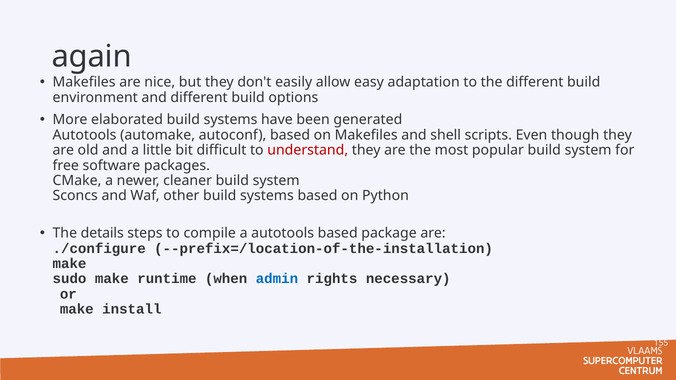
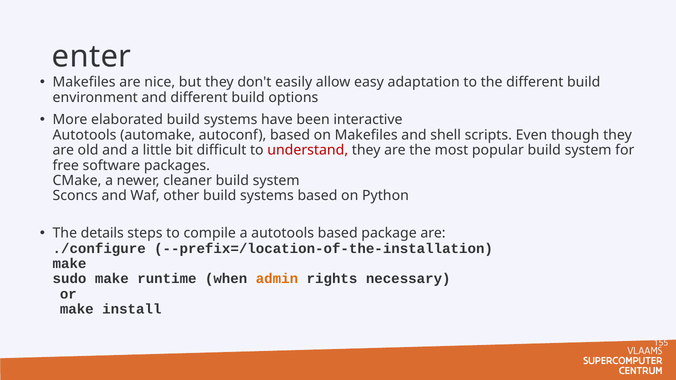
again: again -> enter
generated: generated -> interactive
admin colour: blue -> orange
